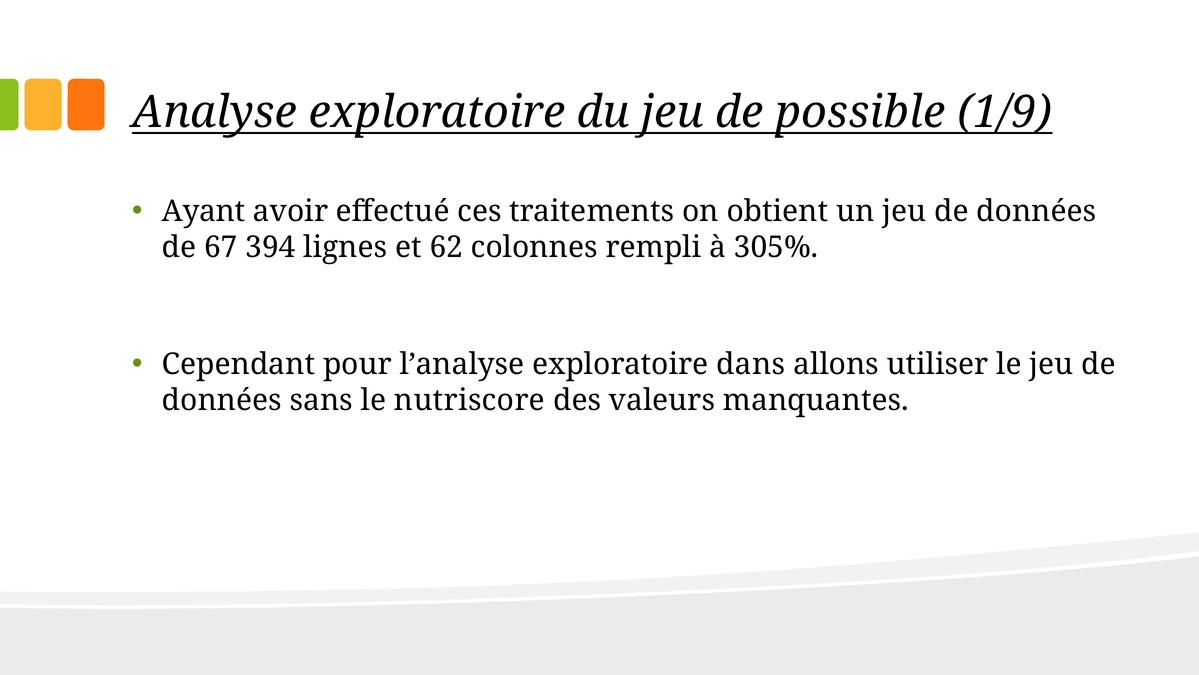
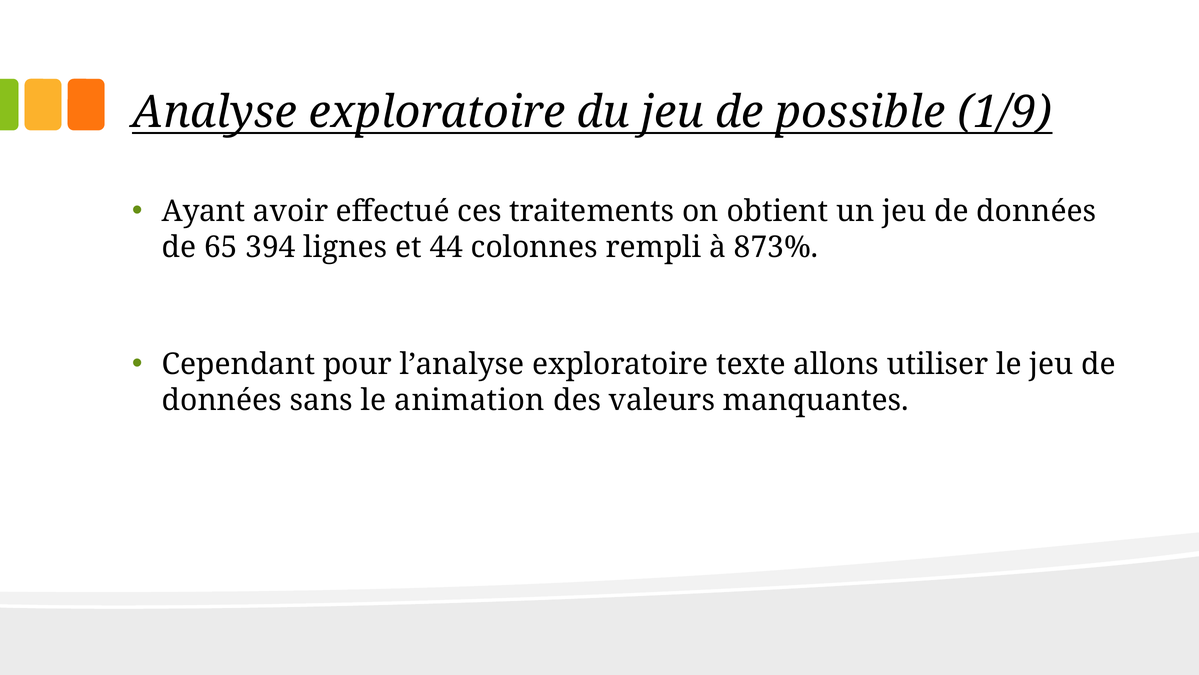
67: 67 -> 65
62: 62 -> 44
305%: 305% -> 873%
dans: dans -> texte
nutriscore: nutriscore -> animation
